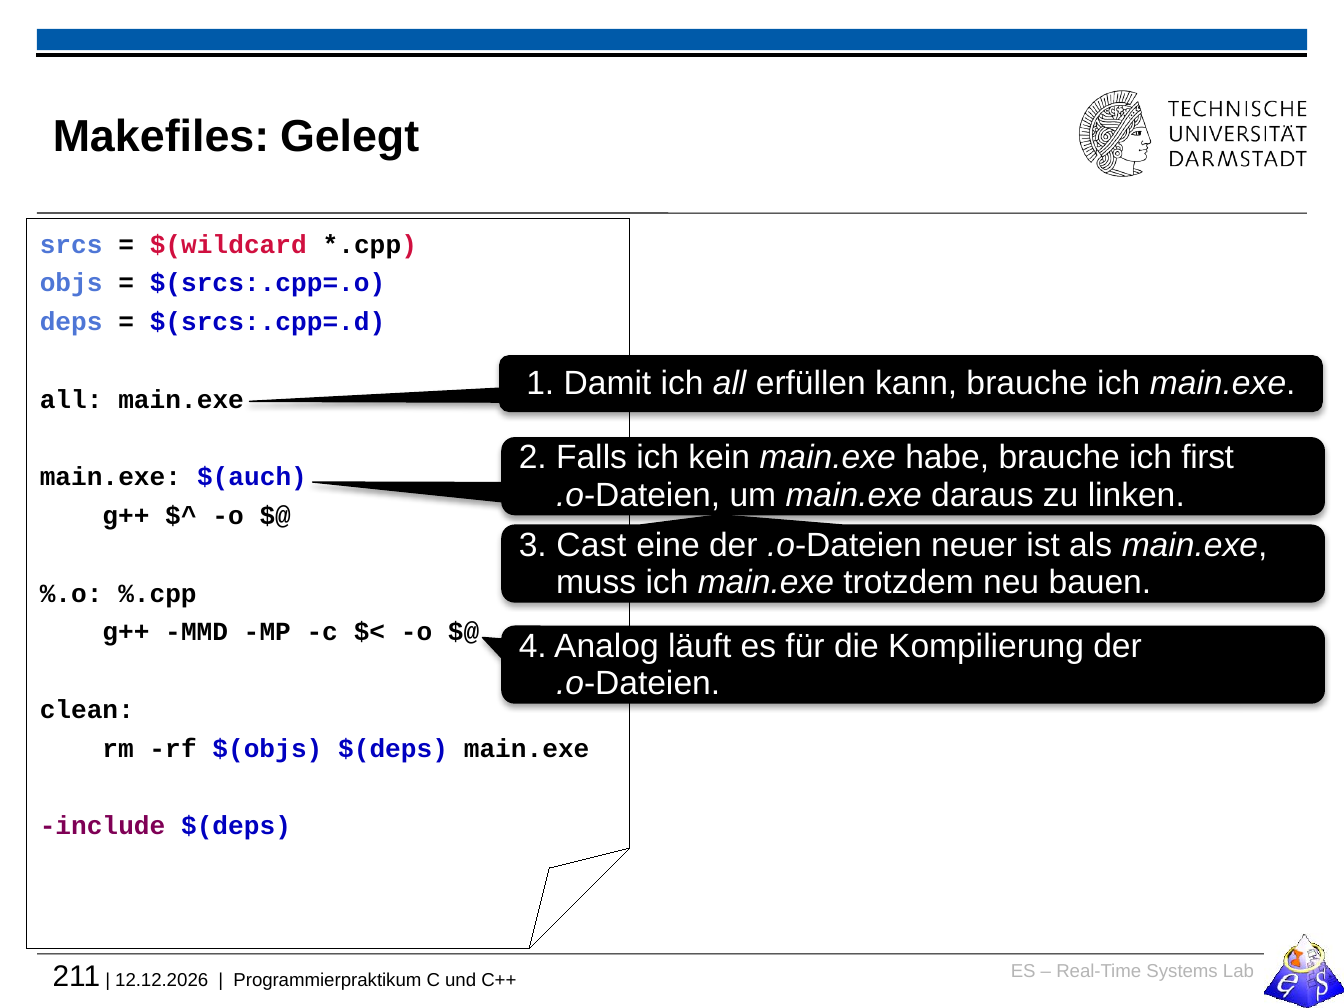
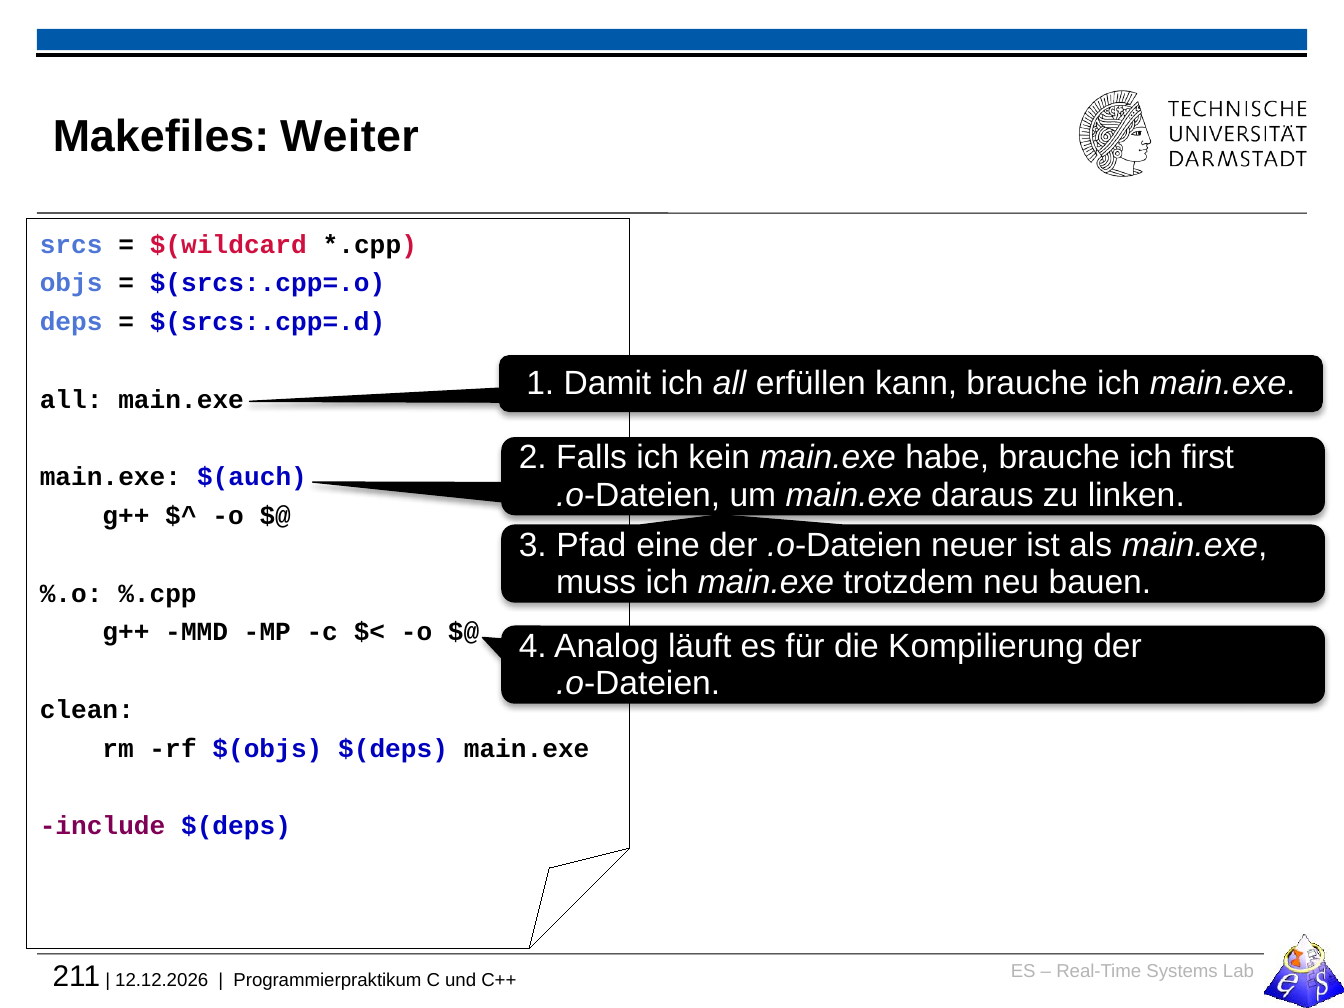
Gelegt: Gelegt -> Weiter
Cast: Cast -> Pfad
